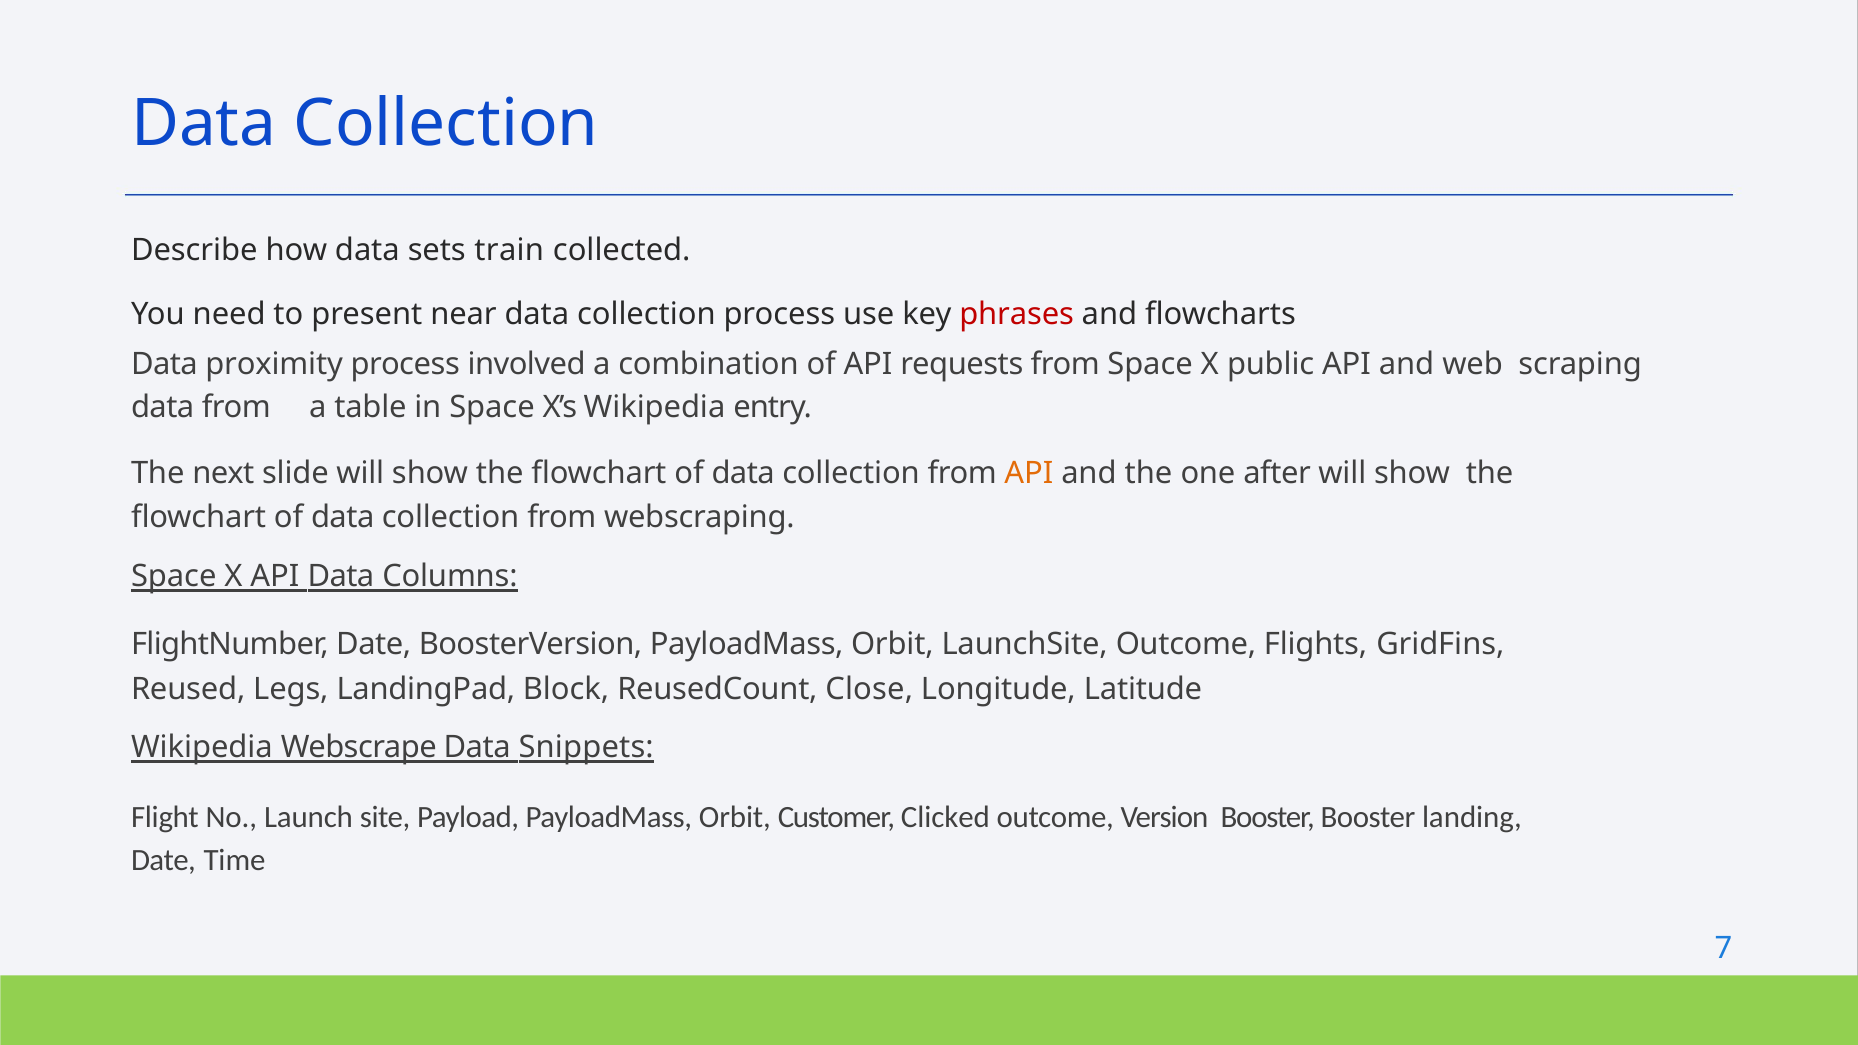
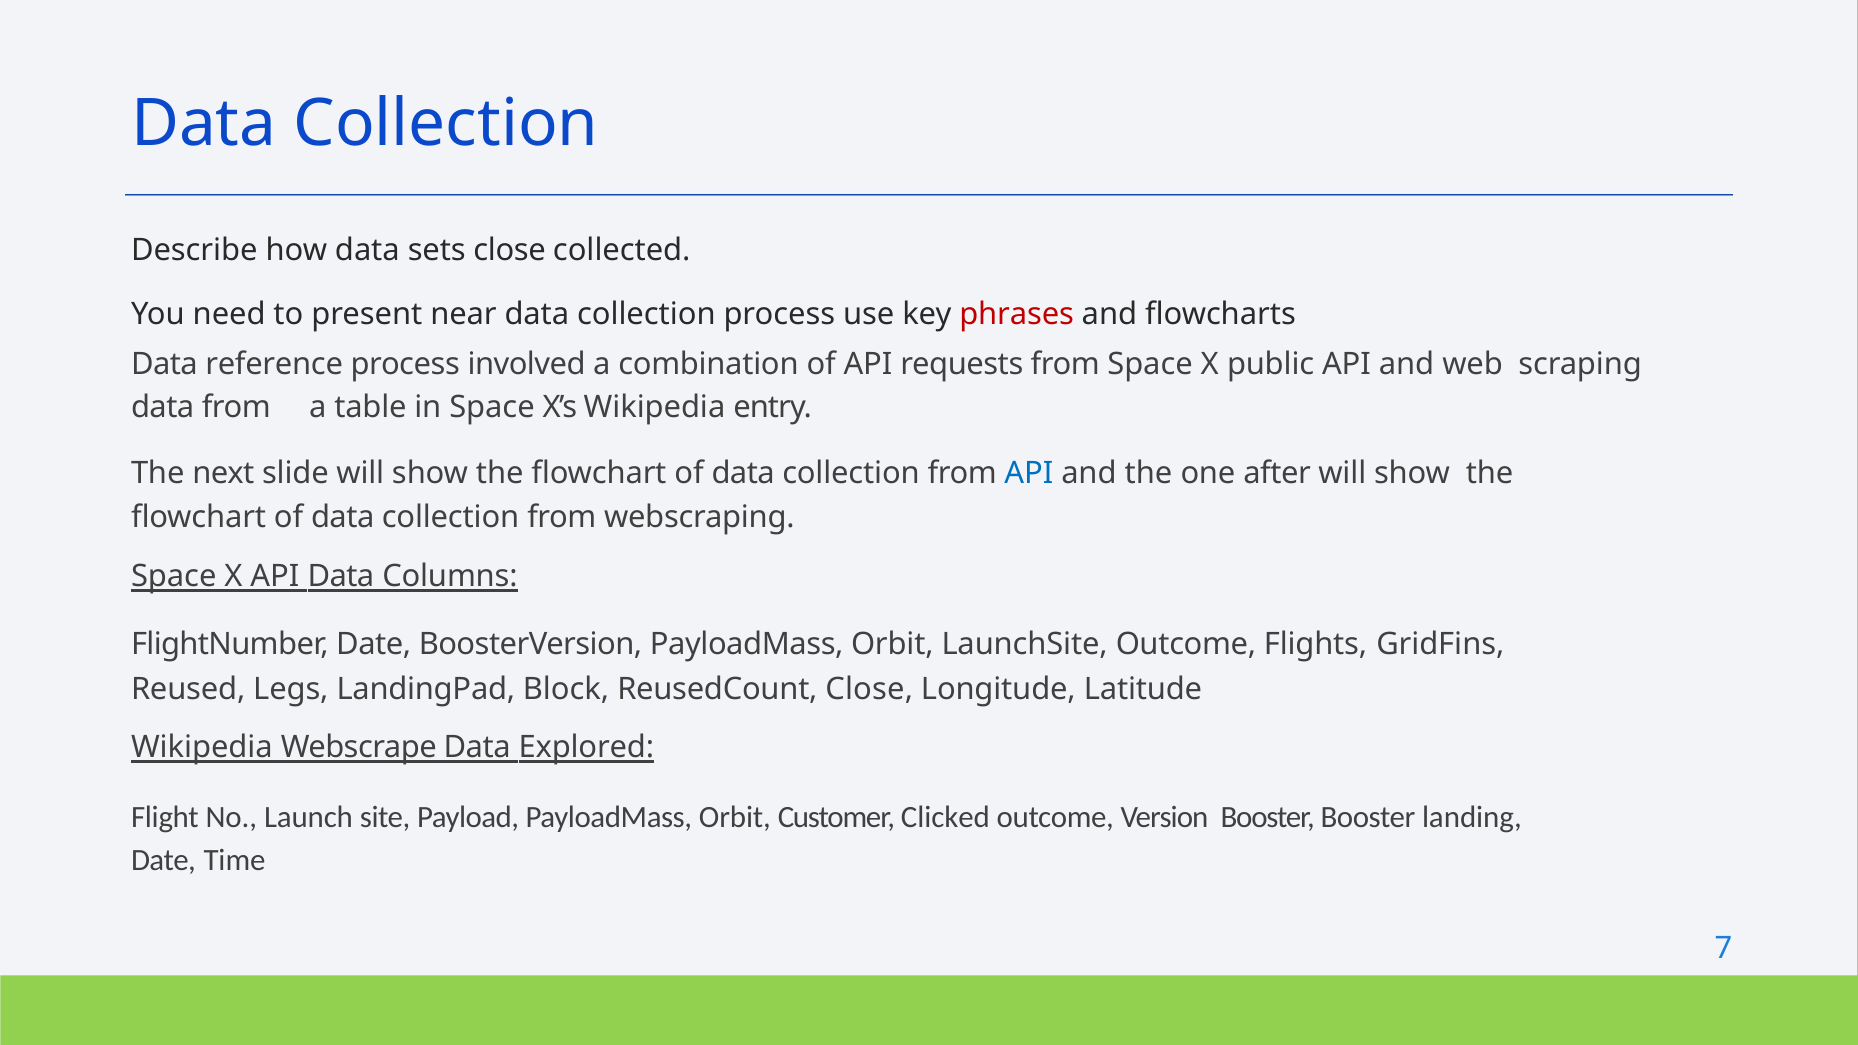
sets train: train -> close
proximity: proximity -> reference
API at (1029, 473) colour: orange -> blue
Snippets: Snippets -> Explored
